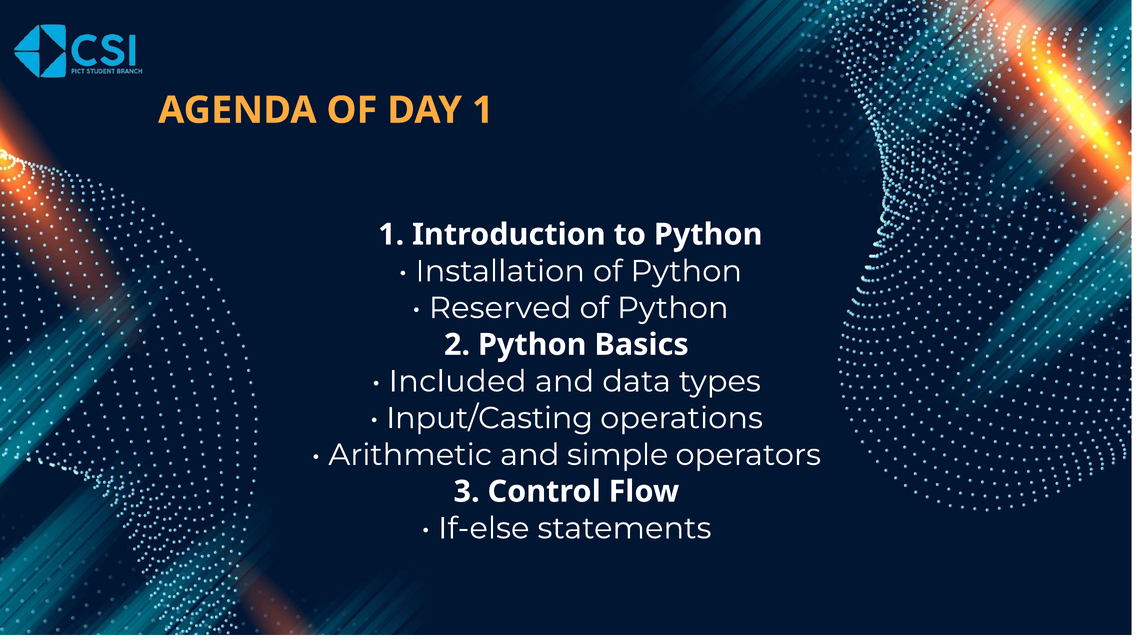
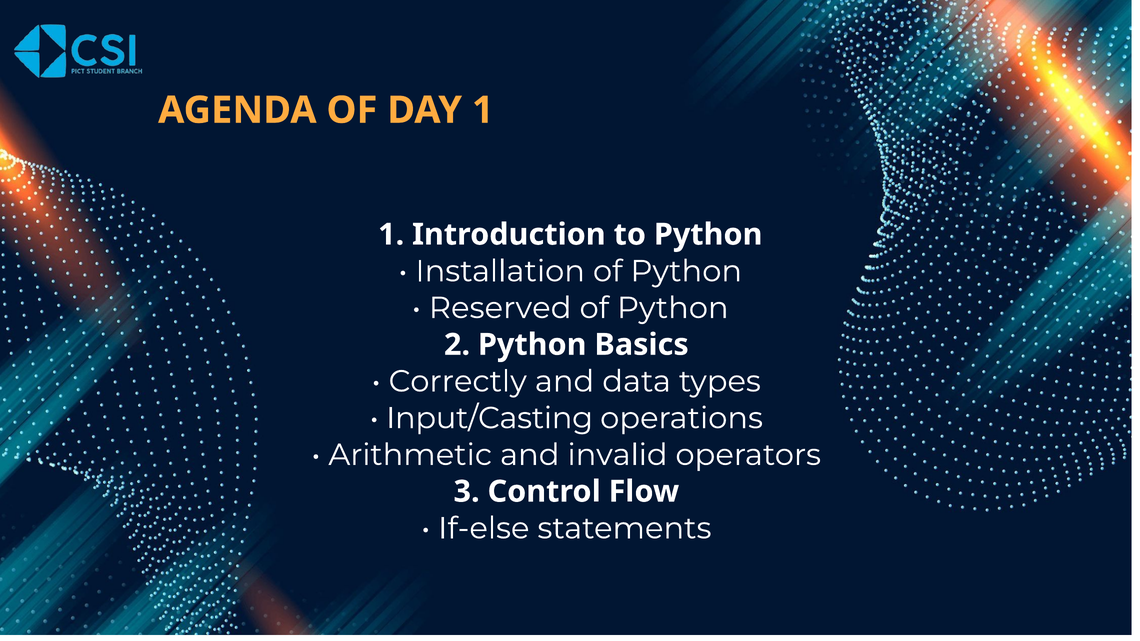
Included: Included -> Correctly
simple: simple -> invalid
